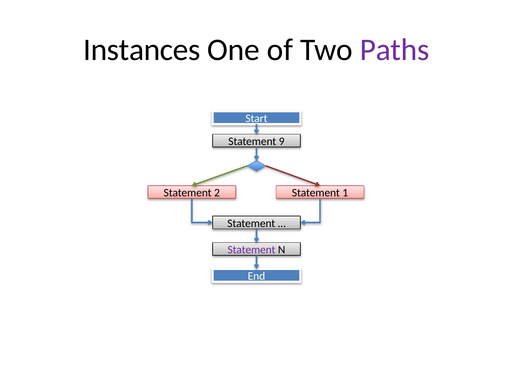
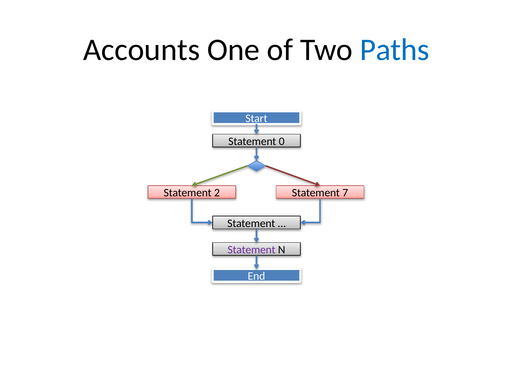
Instances: Instances -> Accounts
Paths colour: purple -> blue
9: 9 -> 0
1: 1 -> 7
